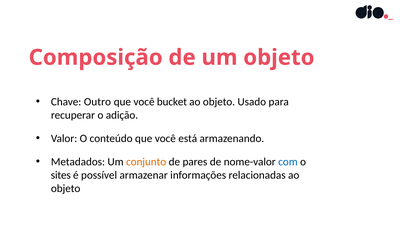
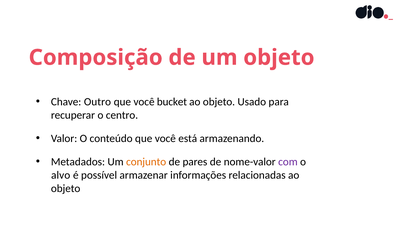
adição: adição -> centro
com colour: blue -> purple
sites: sites -> alvo
